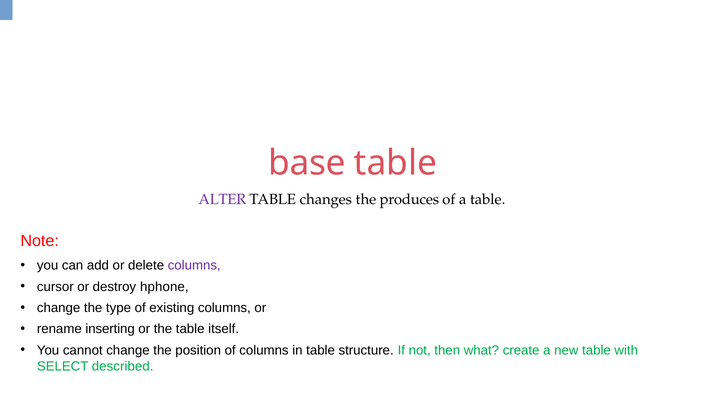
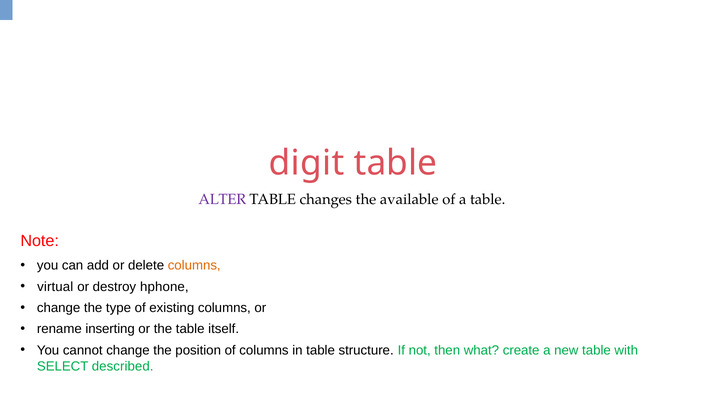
base: base -> digit
produces: produces -> available
columns at (194, 266) colour: purple -> orange
cursor: cursor -> virtual
